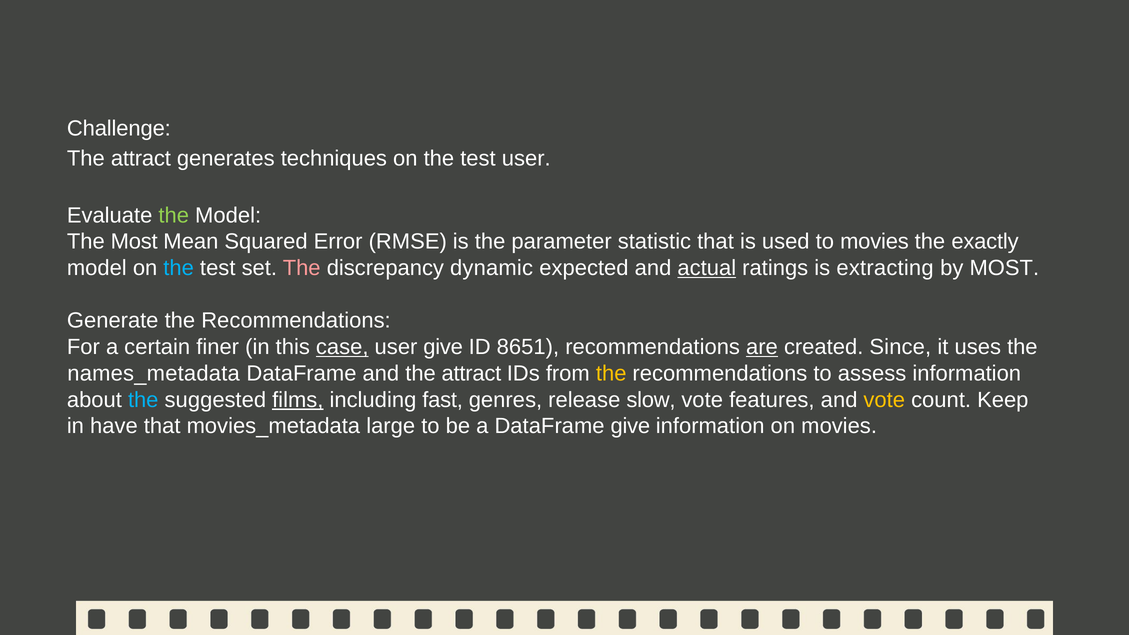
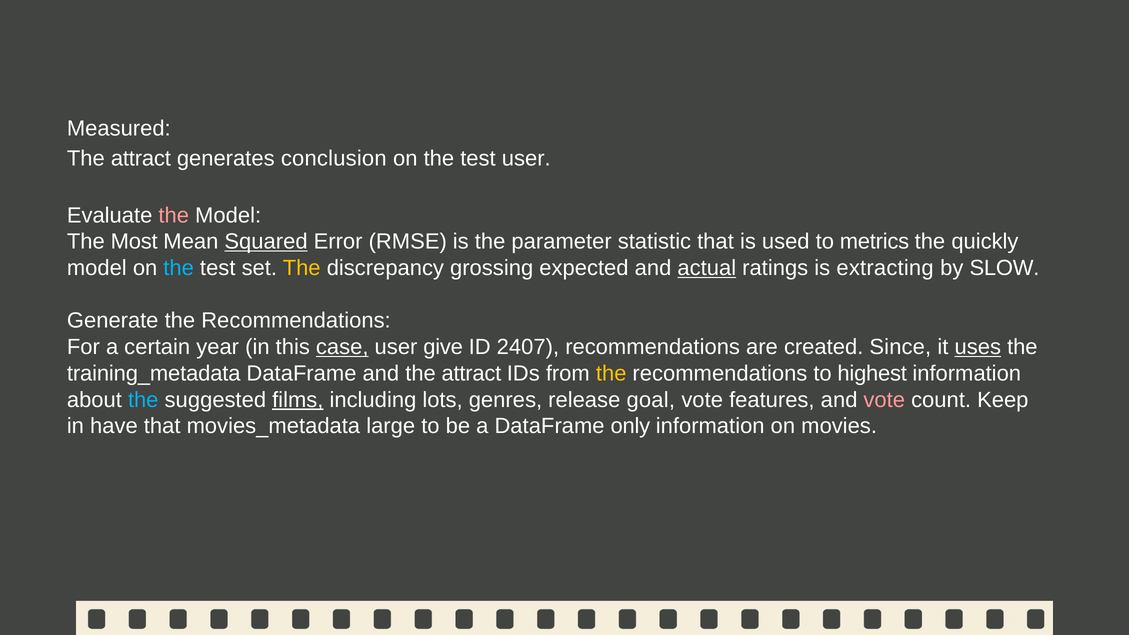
Challenge: Challenge -> Measured
techniques: techniques -> conclusion
the at (174, 215) colour: light green -> pink
Squared underline: none -> present
to movies: movies -> metrics
exactly: exactly -> quickly
The at (302, 268) colour: pink -> yellow
dynamic: dynamic -> grossing
by MOST: MOST -> SLOW
finer: finer -> year
8651: 8651 -> 2407
are underline: present -> none
uses underline: none -> present
names_metadata: names_metadata -> training_metadata
assess: assess -> highest
fast: fast -> lots
slow: slow -> goal
vote at (884, 400) colour: yellow -> pink
DataFrame give: give -> only
